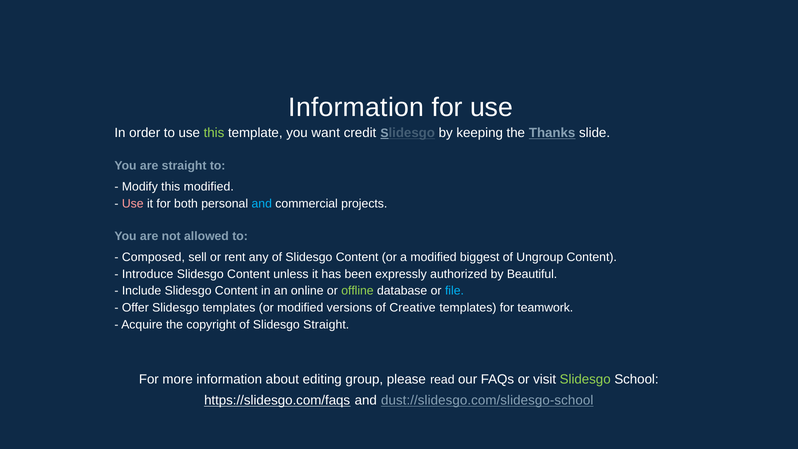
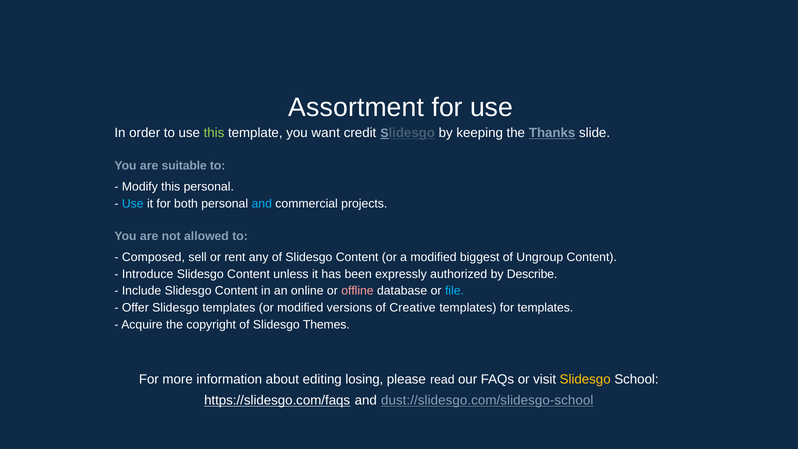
Information at (356, 107): Information -> Assortment
are straight: straight -> suitable
this modified: modified -> personal
Use at (133, 204) colour: pink -> light blue
Beautiful: Beautiful -> Describe
offline colour: light green -> pink
for teamwork: teamwork -> templates
Slidesgo Straight: Straight -> Themes
group: group -> losing
Slidesgo at (585, 379) colour: light green -> yellow
